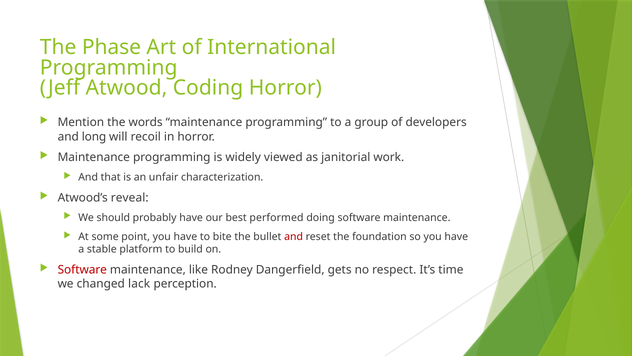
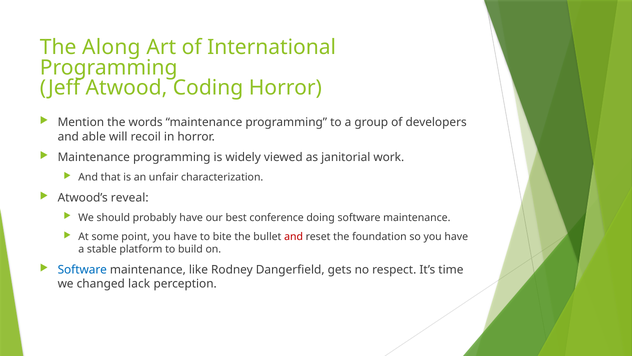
Phase: Phase -> Along
long: long -> able
performed: performed -> conference
Software at (82, 269) colour: red -> blue
